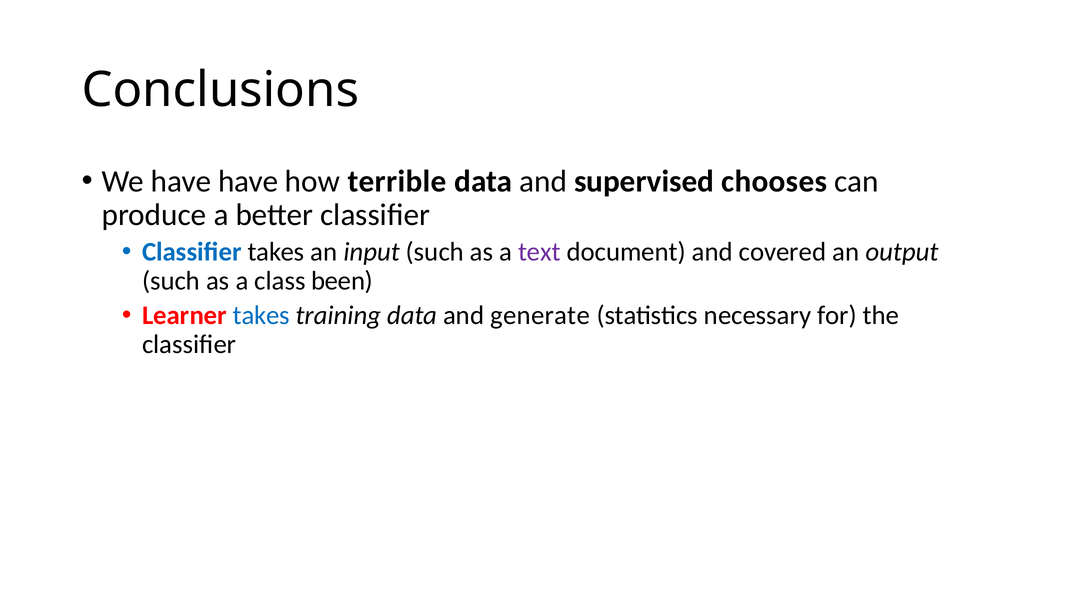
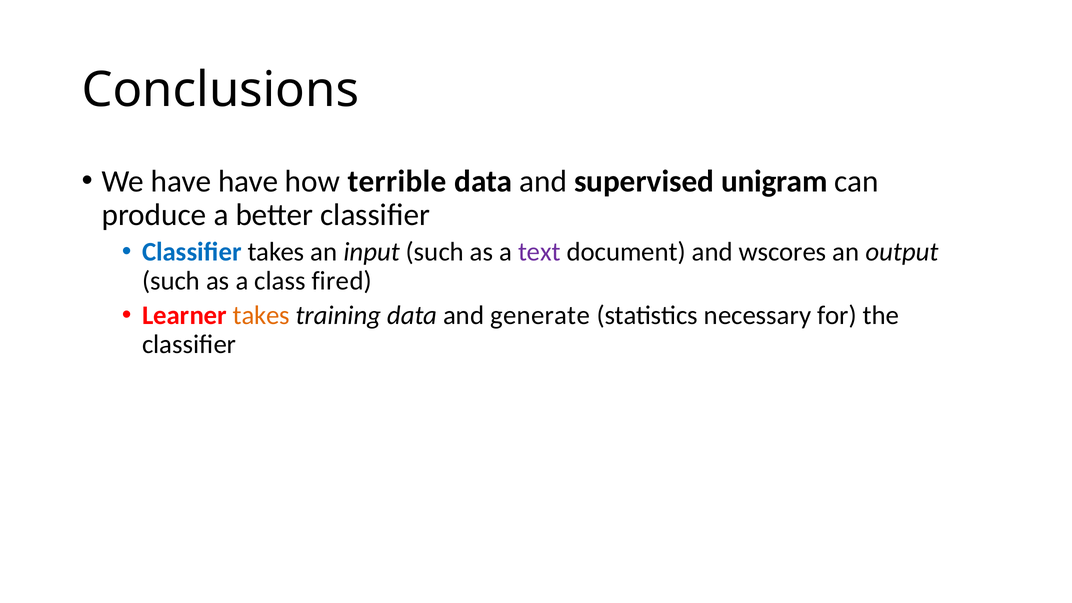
chooses: chooses -> unigram
covered: covered -> wscores
been: been -> fired
takes at (261, 315) colour: blue -> orange
